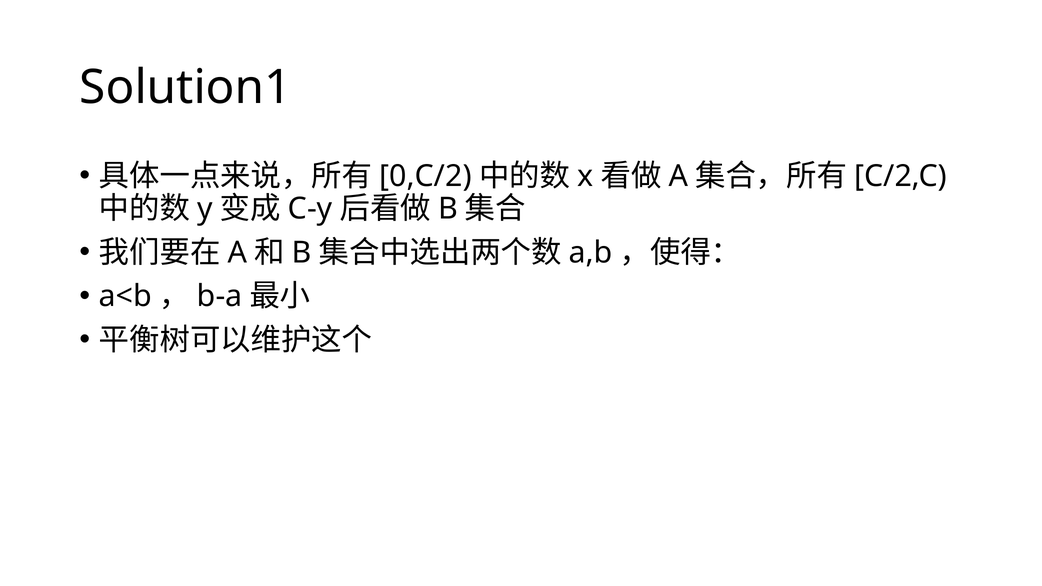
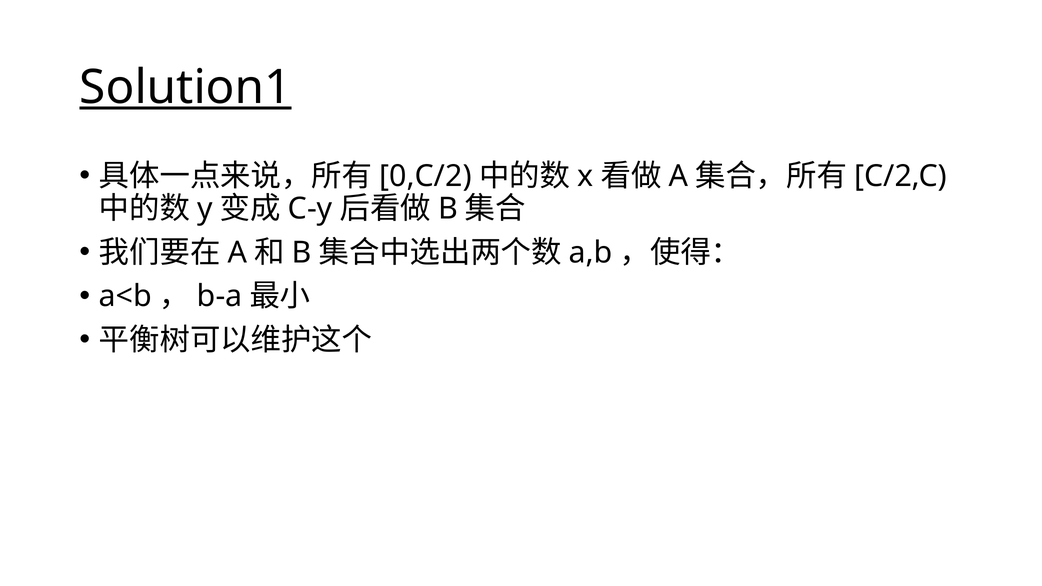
Solution1 underline: none -> present
